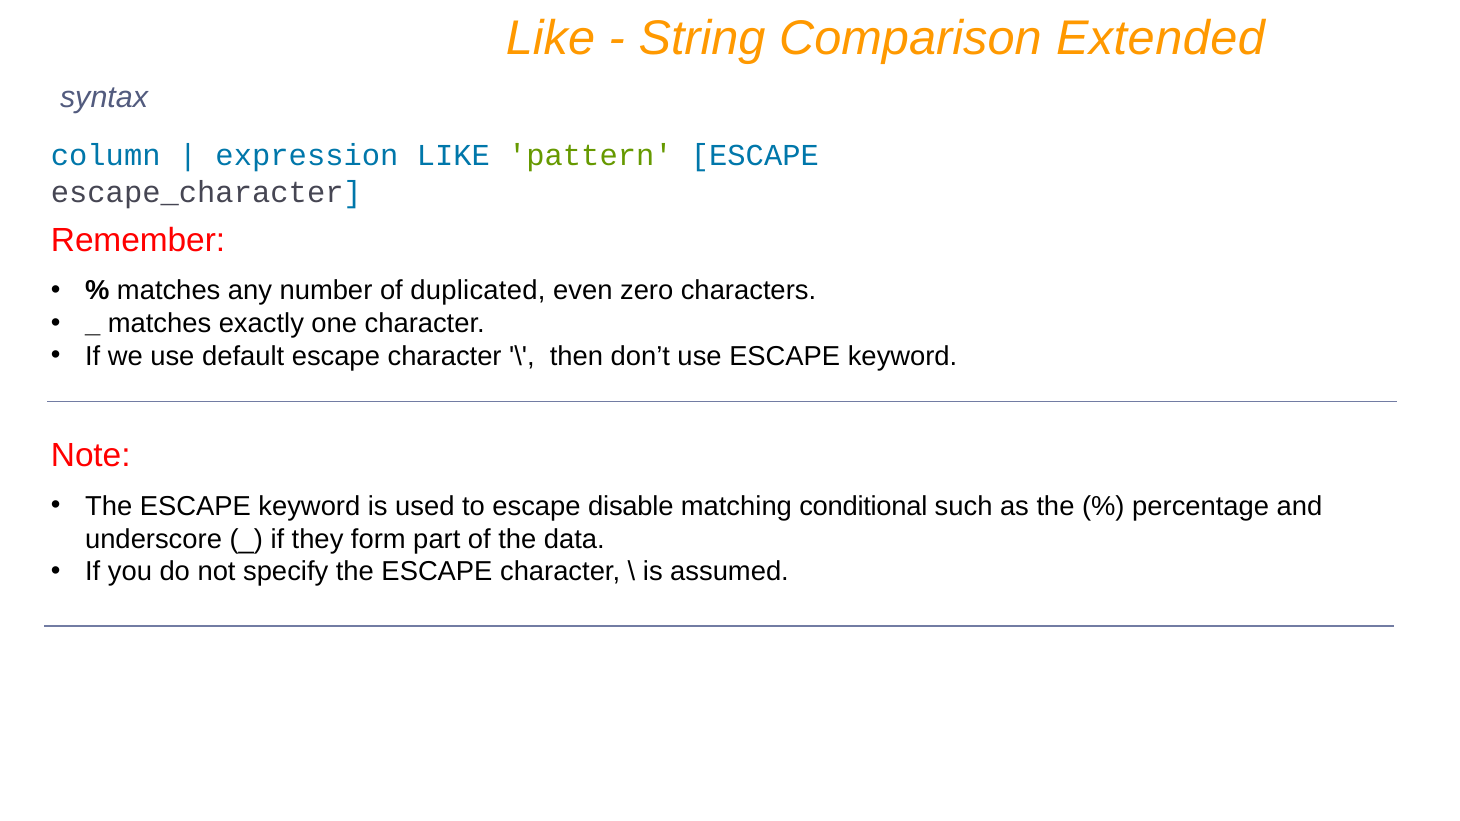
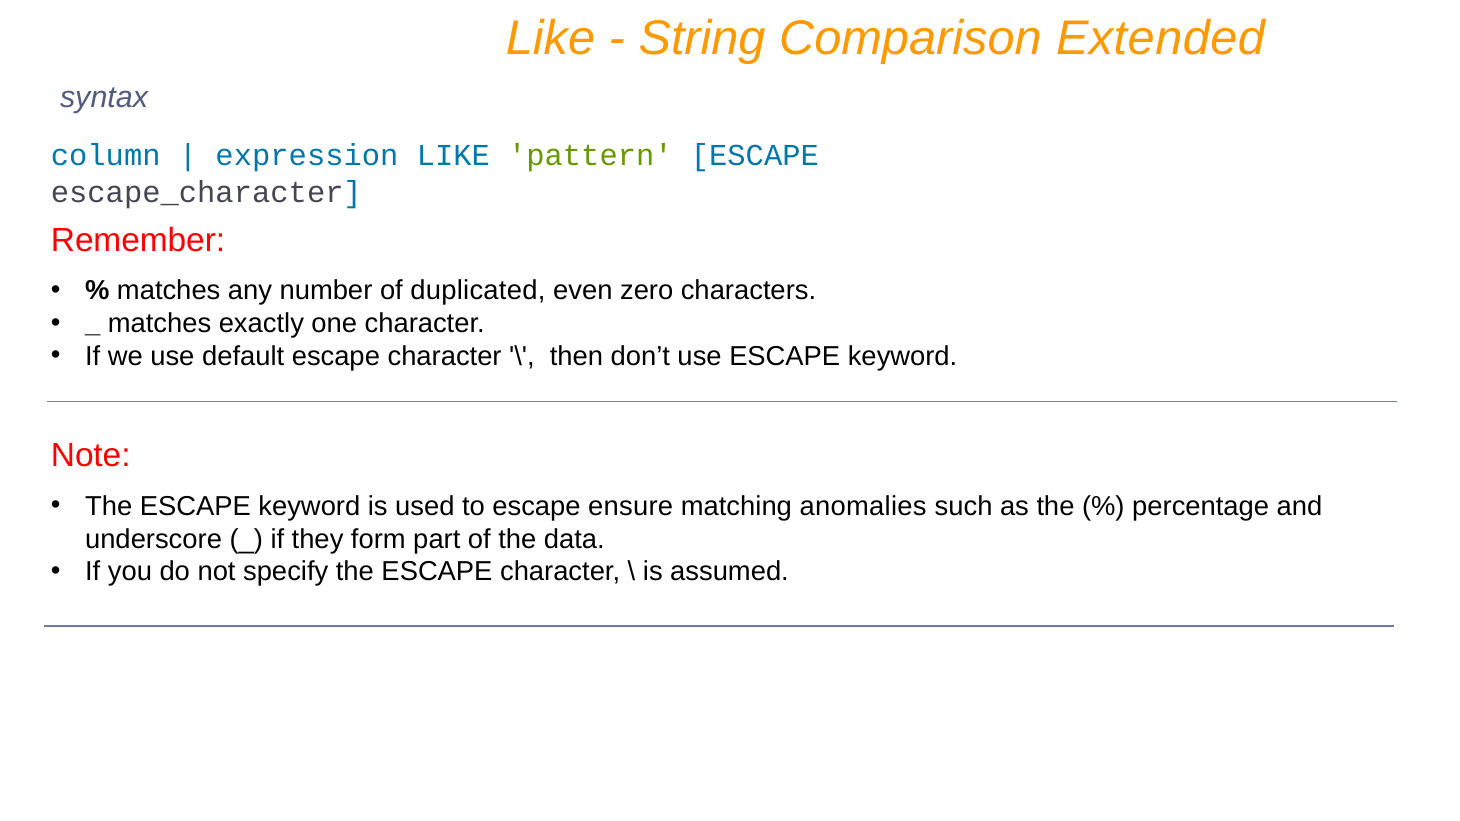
disable: disable -> ensure
conditional: conditional -> anomalies
